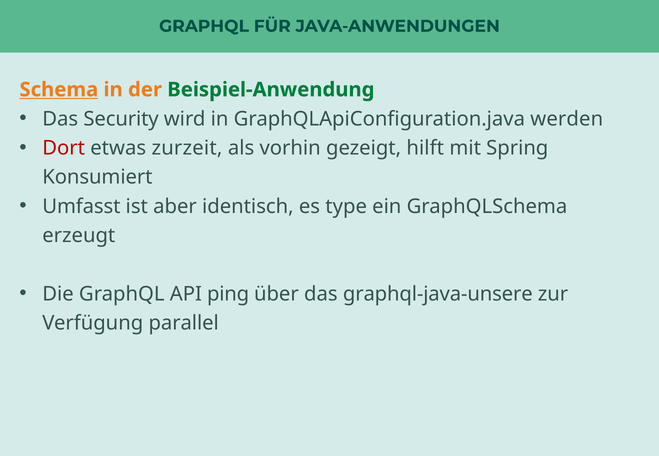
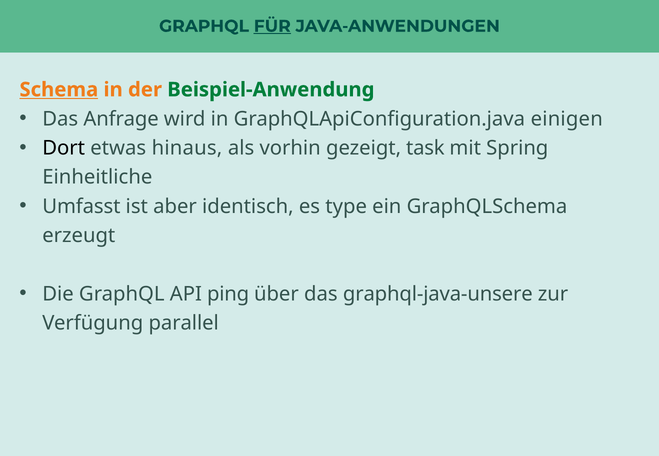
FÜR underline: none -> present
Security: Security -> Anfrage
werden: werden -> einigen
Dort colour: red -> black
zurzeit: zurzeit -> hinaus
hilft: hilft -> task
Konsumiert: Konsumiert -> Einheitliche
